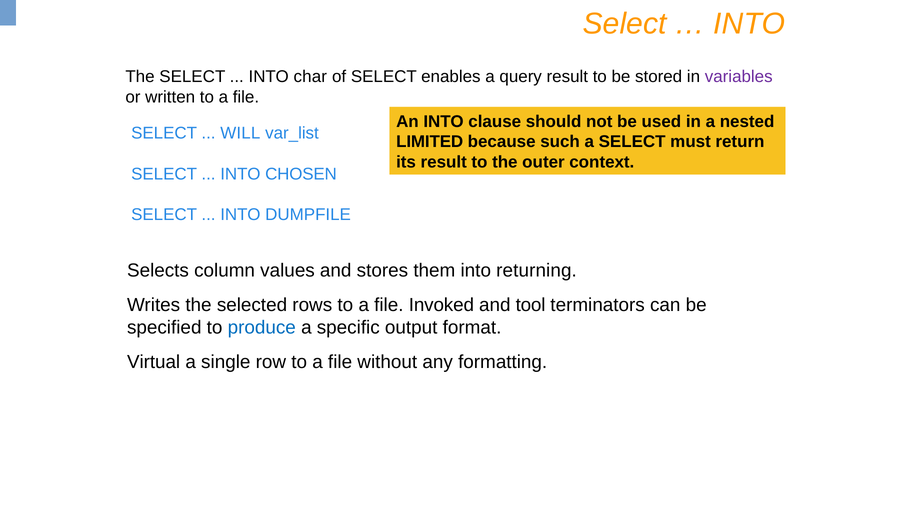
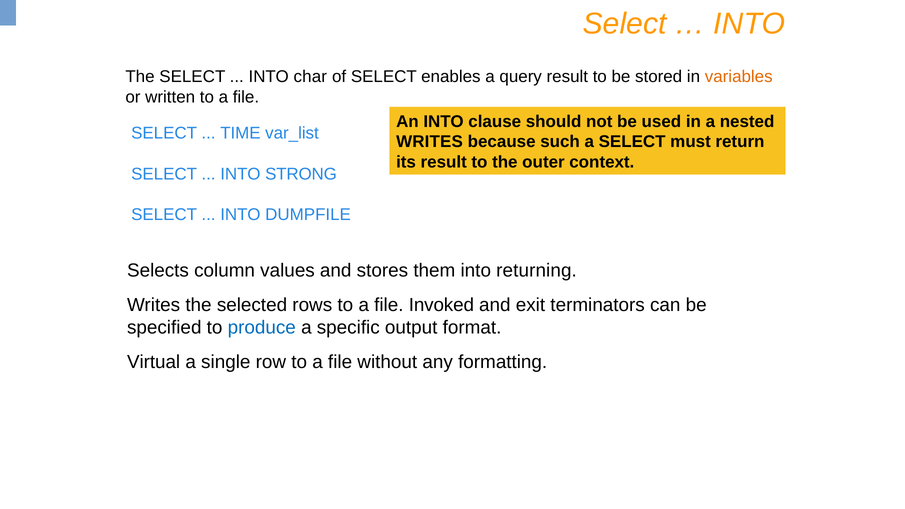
variables colour: purple -> orange
WILL: WILL -> TIME
LIMITED at (430, 142): LIMITED -> WRITES
CHOSEN: CHOSEN -> STRONG
tool: tool -> exit
